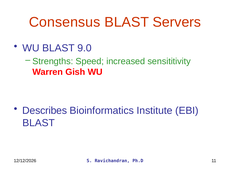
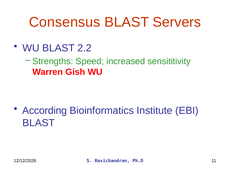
9.0: 9.0 -> 2.2
Describes: Describes -> According
